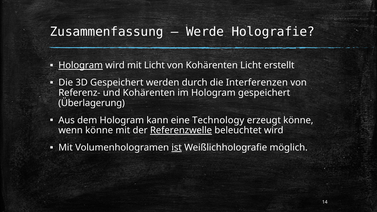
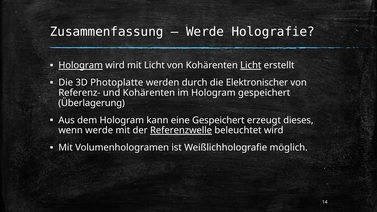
Licht at (251, 65) underline: none -> present
3D Gespeichert: Gespeichert -> Photoplatte
Interferenzen: Interferenzen -> Elektronischer
eine Technology: Technology -> Gespeichert
erzeugt könne: könne -> dieses
wenn könne: könne -> werde
ist underline: present -> none
